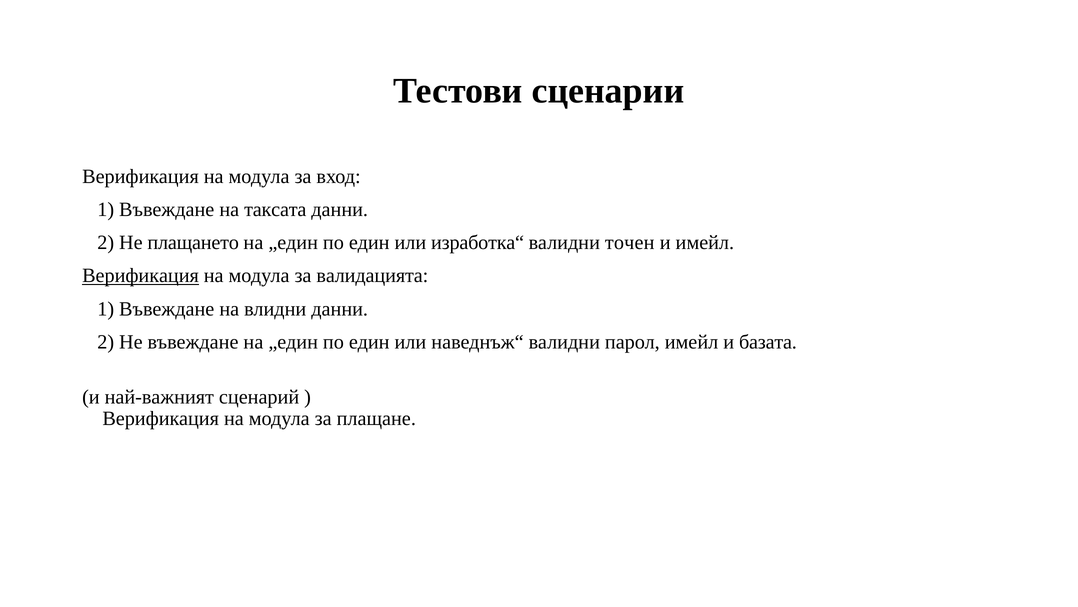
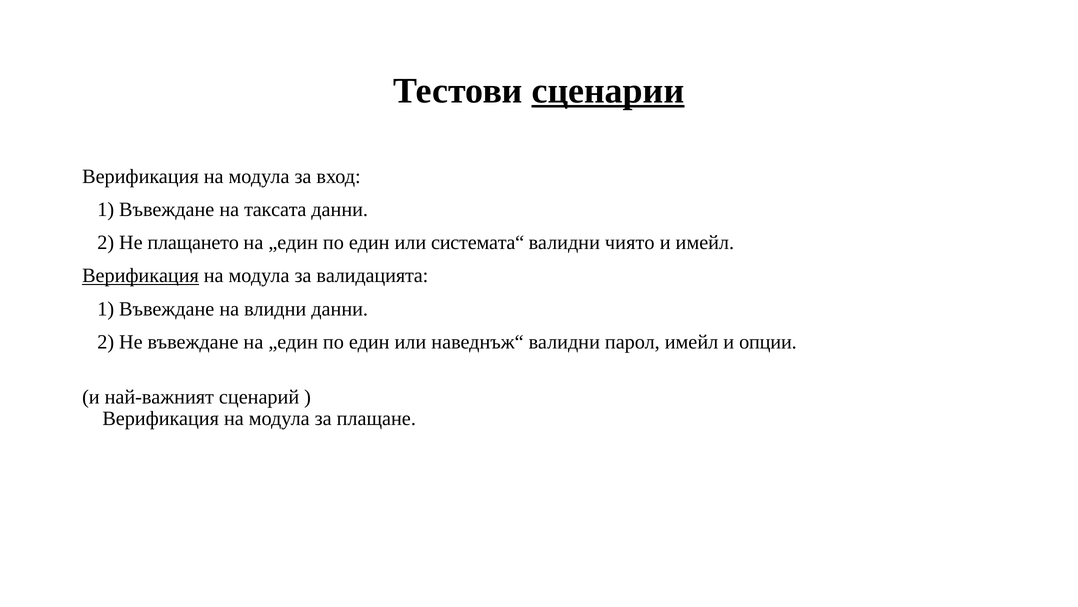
сценарии underline: none -> present
изработка“: изработка“ -> системата“
точен: точен -> чиято
базата: базата -> опции
